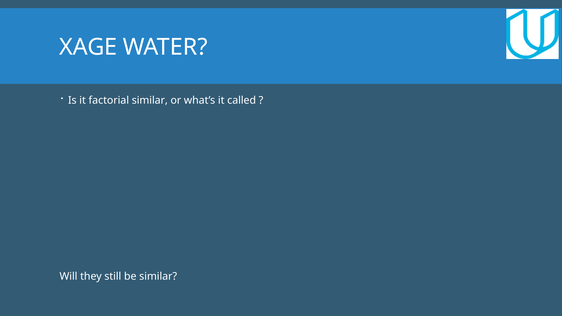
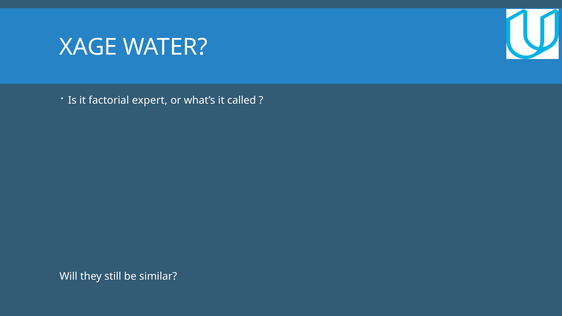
factorial similar: similar -> expert
